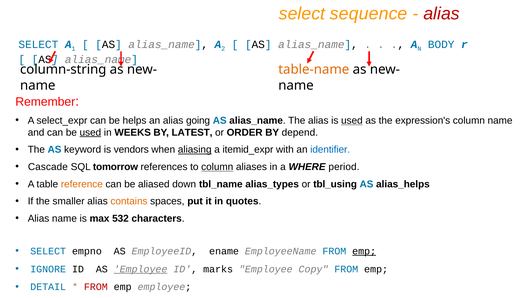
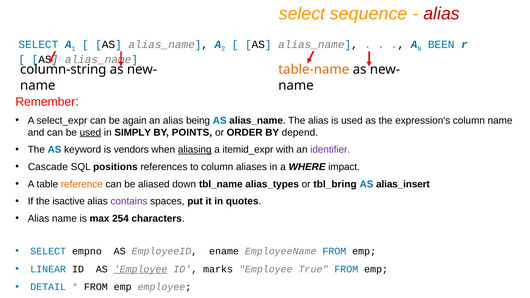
BODY: BODY -> BEEN
helps: helps -> again
going: going -> being
used at (352, 121) underline: present -> none
WEEKS: WEEKS -> SIMPLY
LATEST: LATEST -> POINTS
identifier colour: blue -> purple
tomorrow: tomorrow -> positions
column at (217, 167) underline: present -> none
period: period -> impact
tbl_using: tbl_using -> tbl_bring
alias_helps: alias_helps -> alias_insert
smaller: smaller -> isactive
contains colour: orange -> purple
532: 532 -> 254
emp at (364, 251) underline: present -> none
IGNORE: IGNORE -> LINEAR
Copy: Copy -> True
FROM at (96, 287) colour: red -> black
